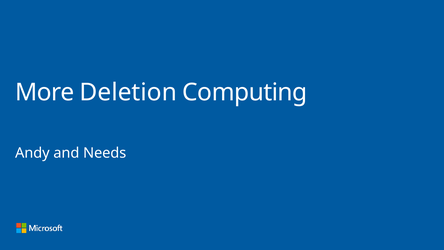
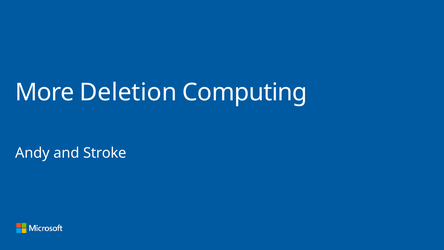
Needs: Needs -> Stroke
